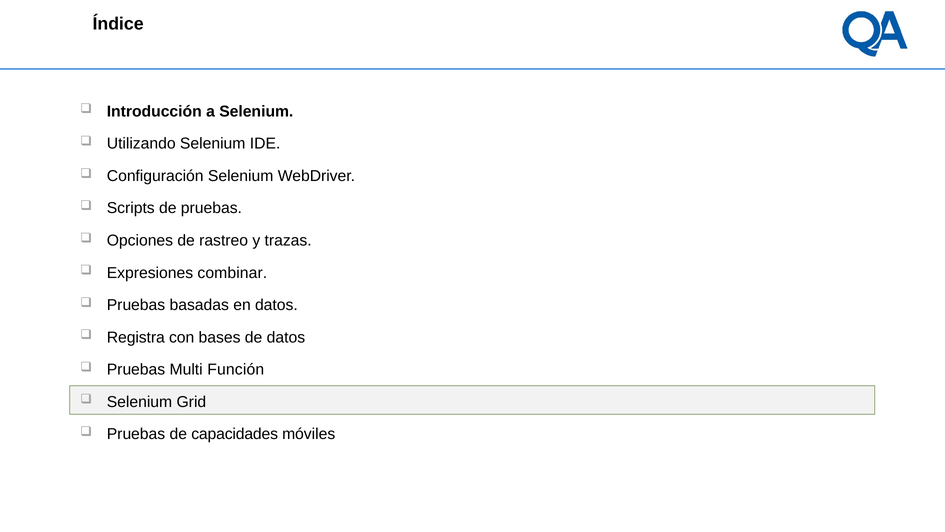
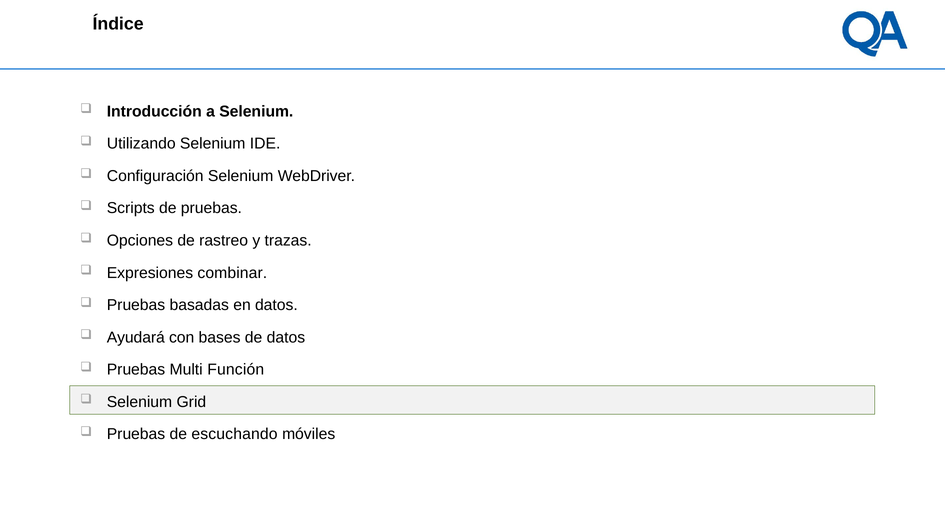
Registra: Registra -> Ayudará
capacidades: capacidades -> escuchando
